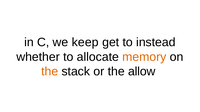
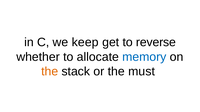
instead: instead -> reverse
memory colour: orange -> blue
allow: allow -> must
